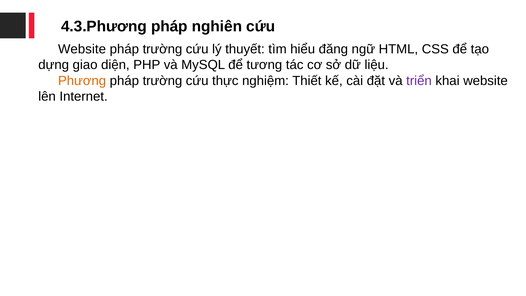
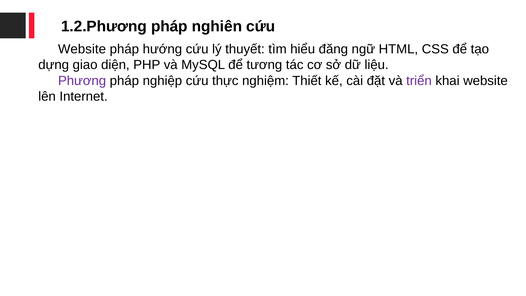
4.3.Phương: 4.3.Phương -> 1.2.Phương
trường at (162, 49): trường -> hướng
Phương colour: orange -> purple
trường at (162, 81): trường -> nghiệp
